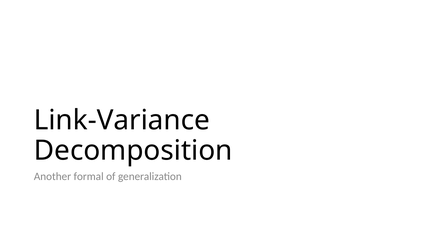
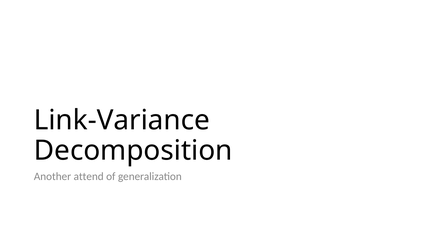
formal: formal -> attend
